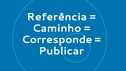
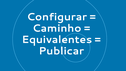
Referência: Referência -> Configurar
Corresponde: Corresponde -> Equivalentes
